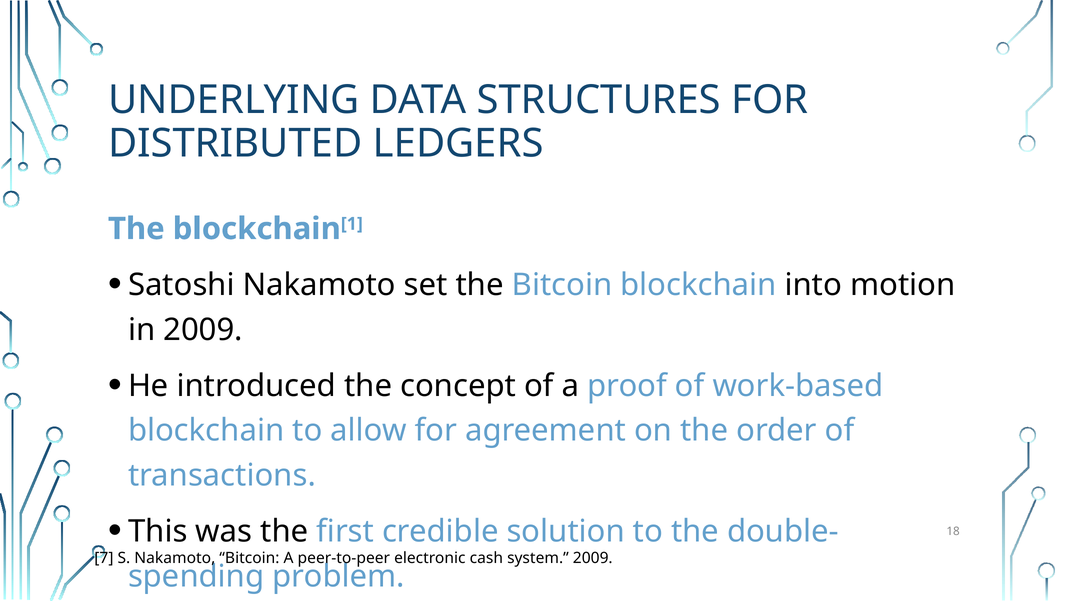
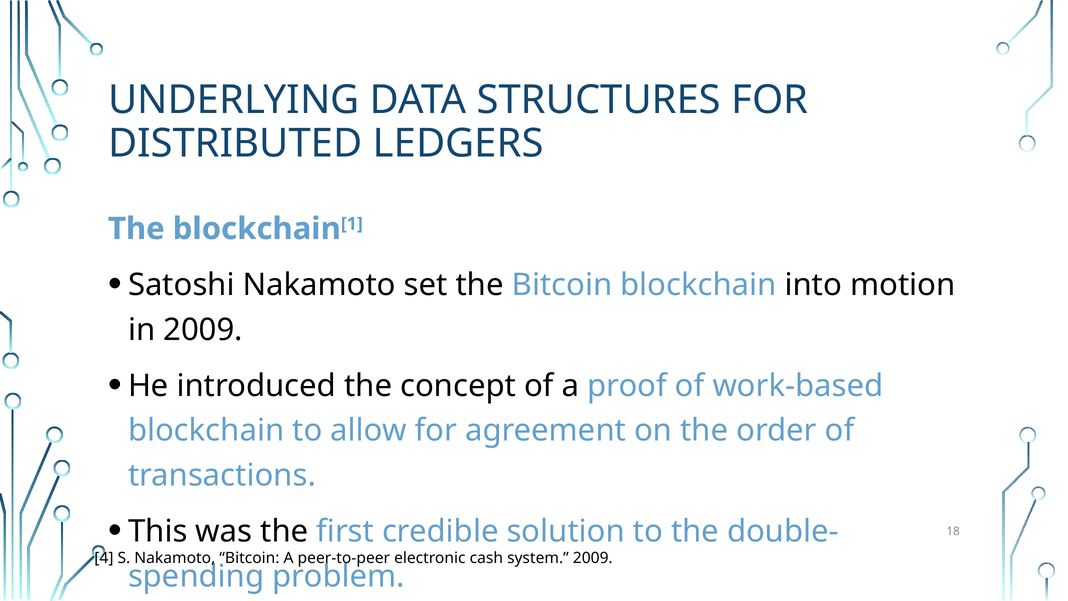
7: 7 -> 4
